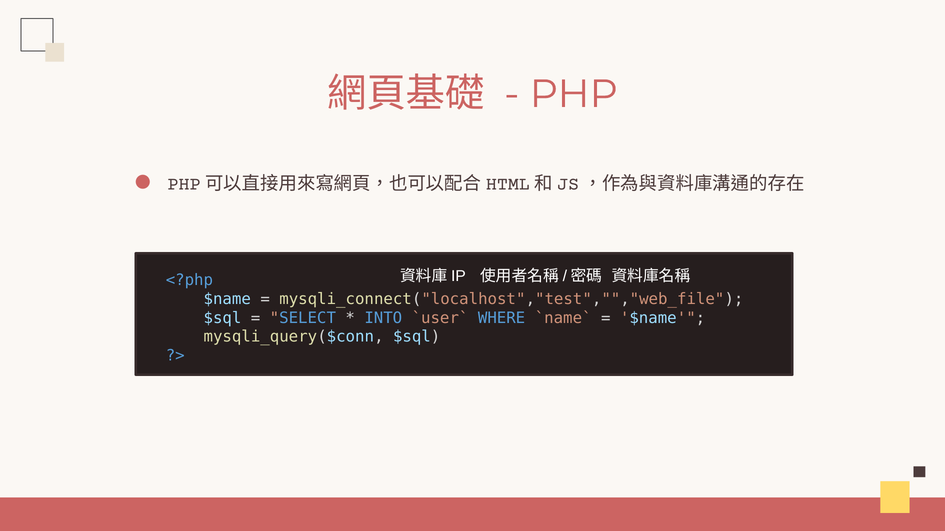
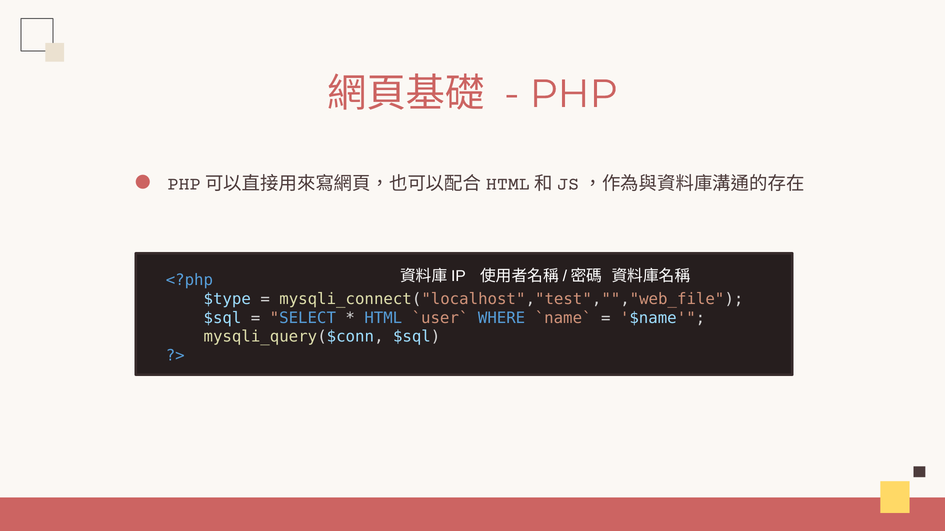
$name at (227, 299): $name -> $type
INTO: INTO -> HTML
